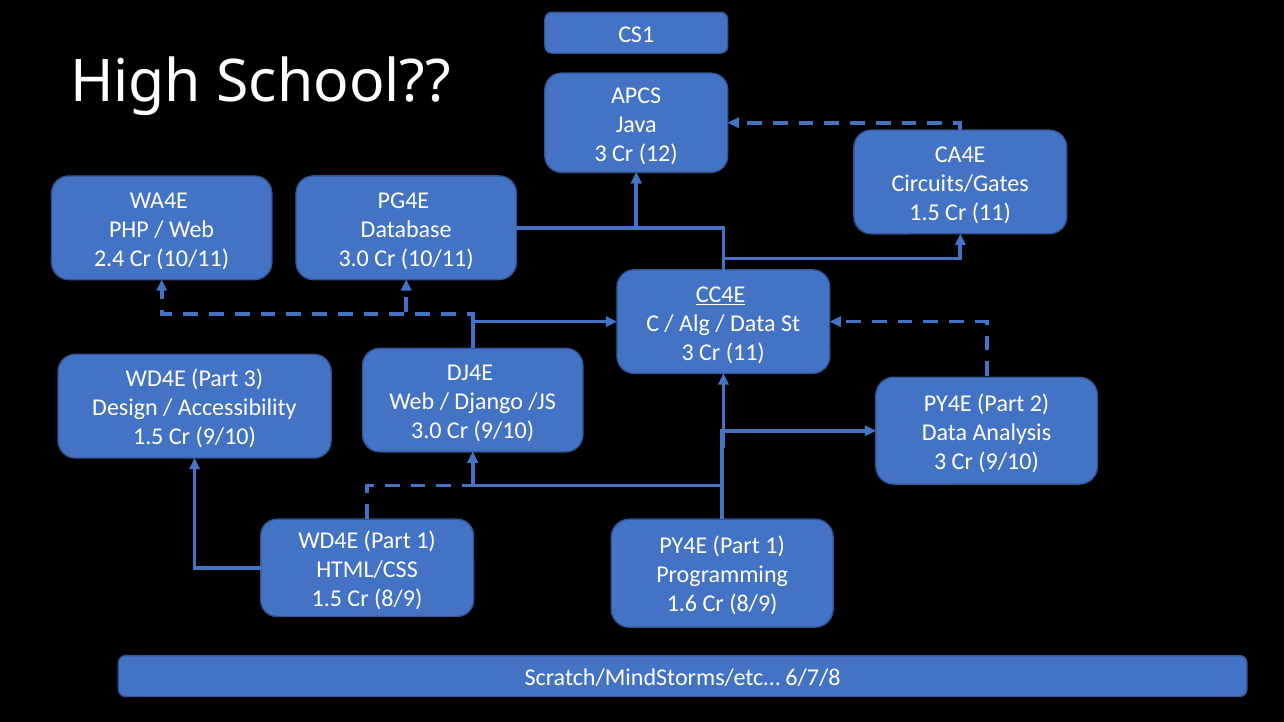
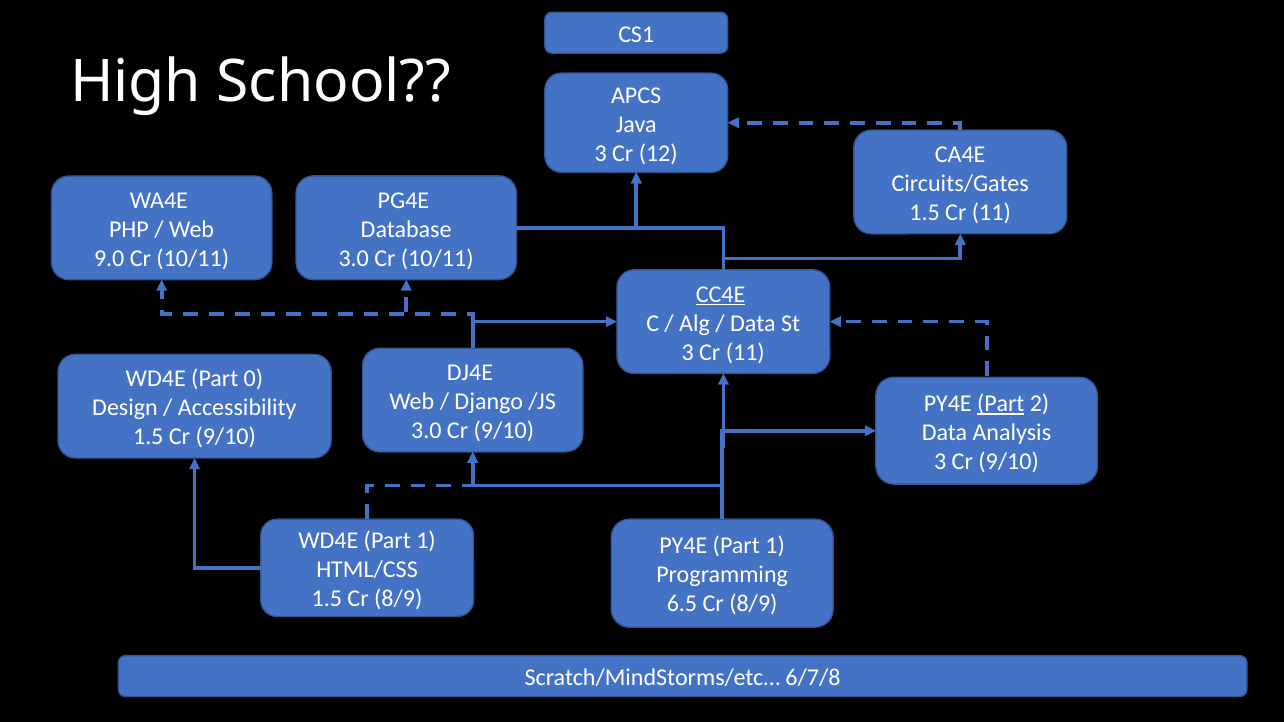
2.4: 2.4 -> 9.0
Part 3: 3 -> 0
Part at (1001, 404) underline: none -> present
1.6: 1.6 -> 6.5
